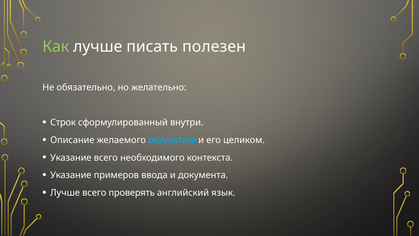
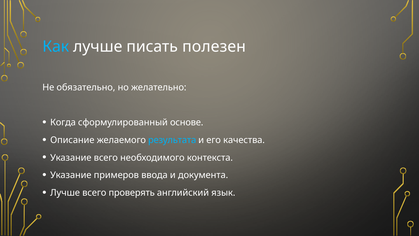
Как colour: light green -> light blue
Строк: Строк -> Когда
внутри: внутри -> основе
целиком: целиком -> качества
